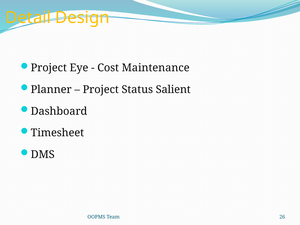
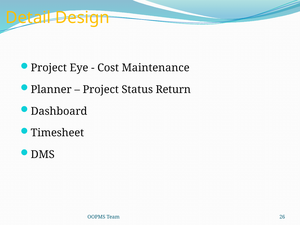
Salient: Salient -> Return
